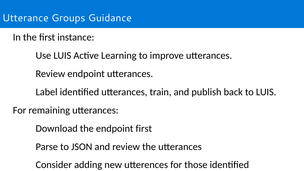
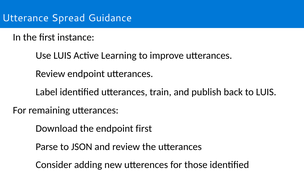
Groups: Groups -> Spread
